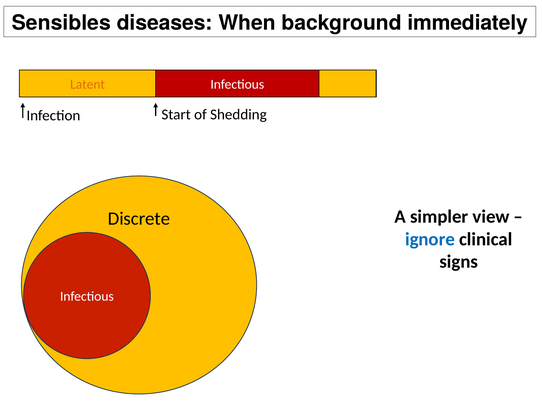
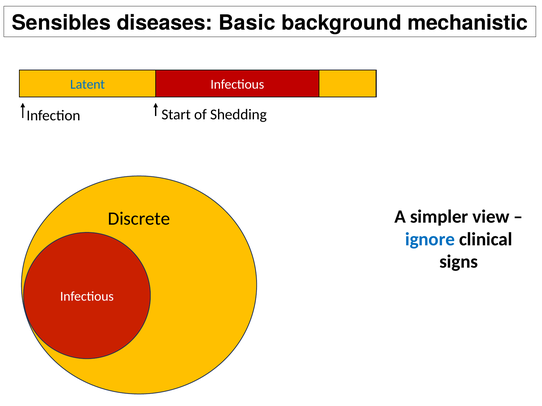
When: When -> Basic
immediately: immediately -> mechanistic
Latent colour: orange -> blue
